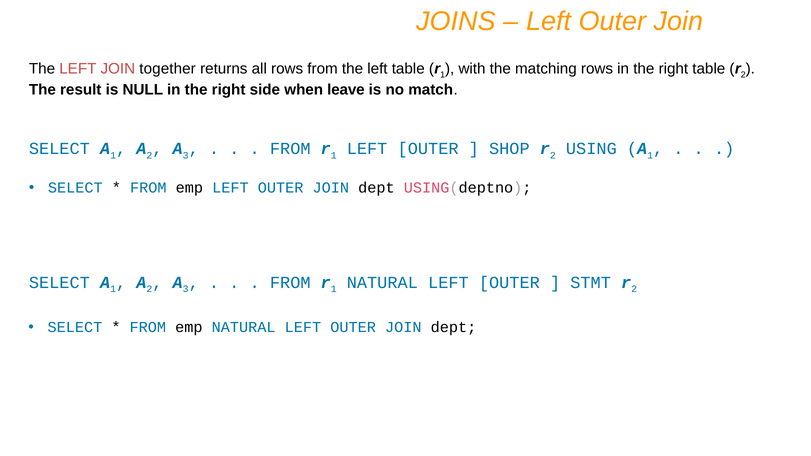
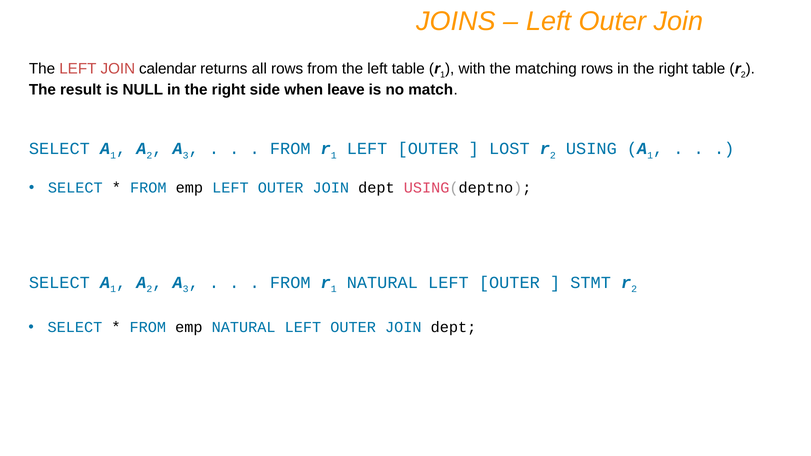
together: together -> calendar
SHOP: SHOP -> LOST
